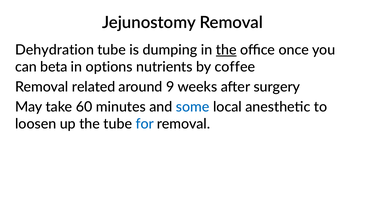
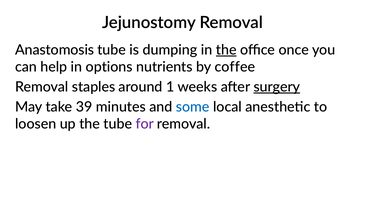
Dehydration: Dehydration -> Anastomosis
beta: beta -> help
related: related -> staples
9: 9 -> 1
surgery underline: none -> present
60: 60 -> 39
for colour: blue -> purple
